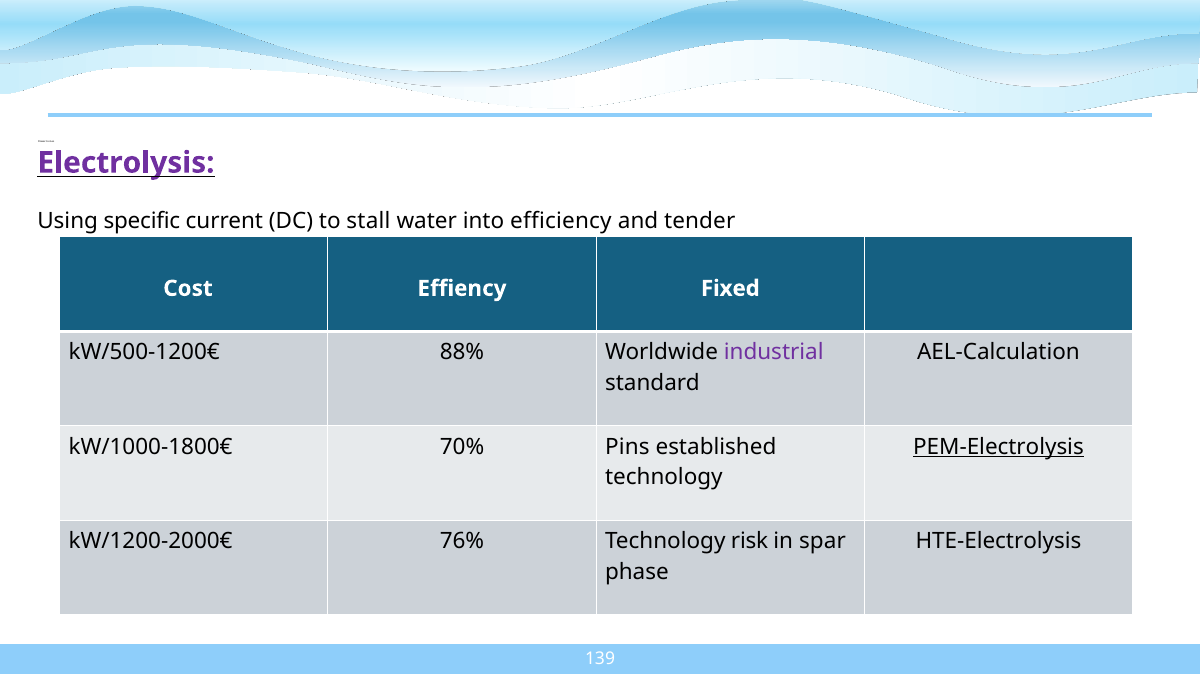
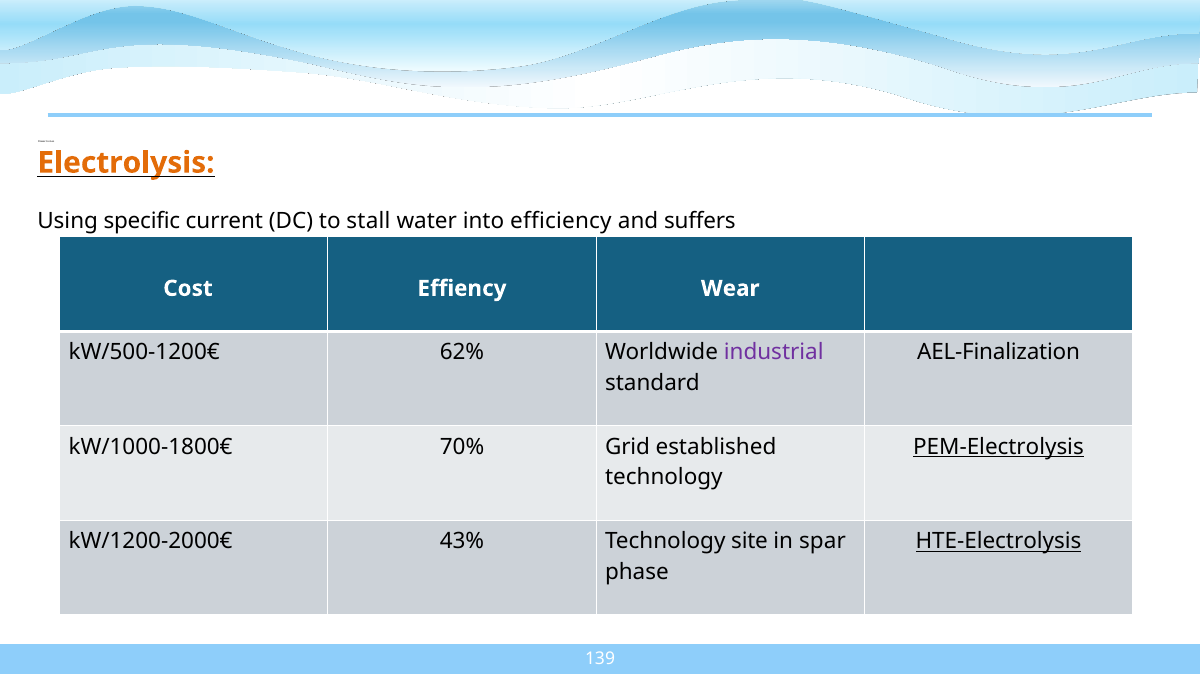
Electrolysis colour: purple -> orange
tender: tender -> suffers
Fixed: Fixed -> Wear
88%: 88% -> 62%
AEL-Calculation: AEL-Calculation -> AEL-Finalization
Pins: Pins -> Grid
76%: 76% -> 43%
risk: risk -> site
HTE-Electrolysis underline: none -> present
